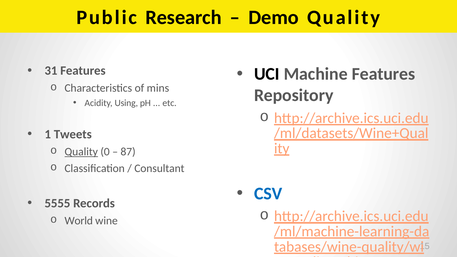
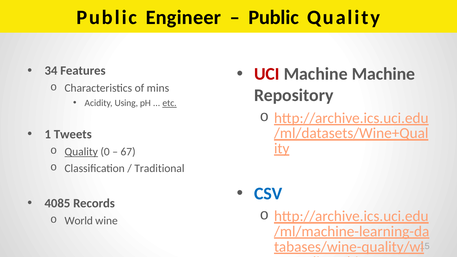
Research: Research -> Engineer
Demo at (274, 18): Demo -> Public
31: 31 -> 34
UCI colour: black -> red
Machine Features: Features -> Machine
etc underline: none -> present
87: 87 -> 67
Consultant: Consultant -> Traditional
5555: 5555 -> 4085
